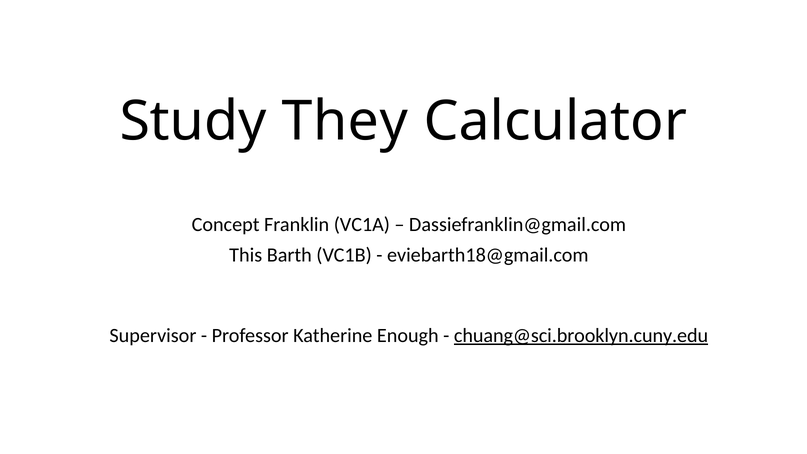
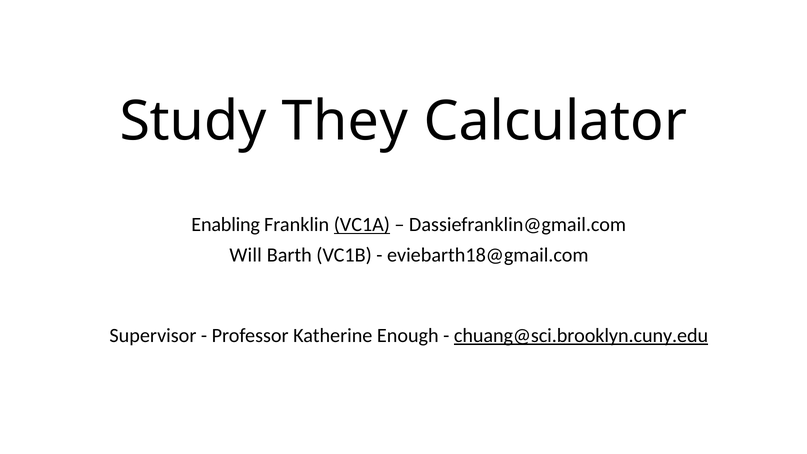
Concept: Concept -> Enabling
VC1A underline: none -> present
This: This -> Will
